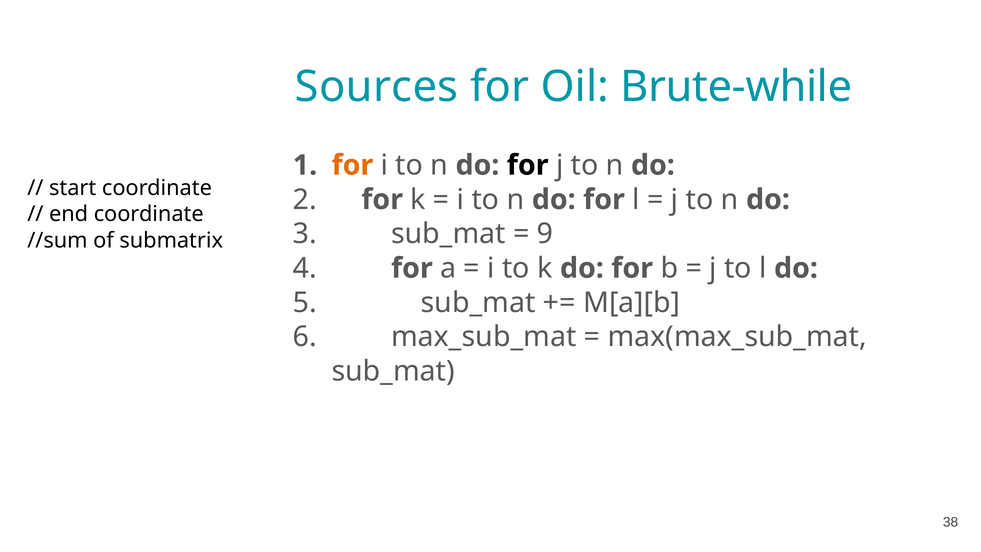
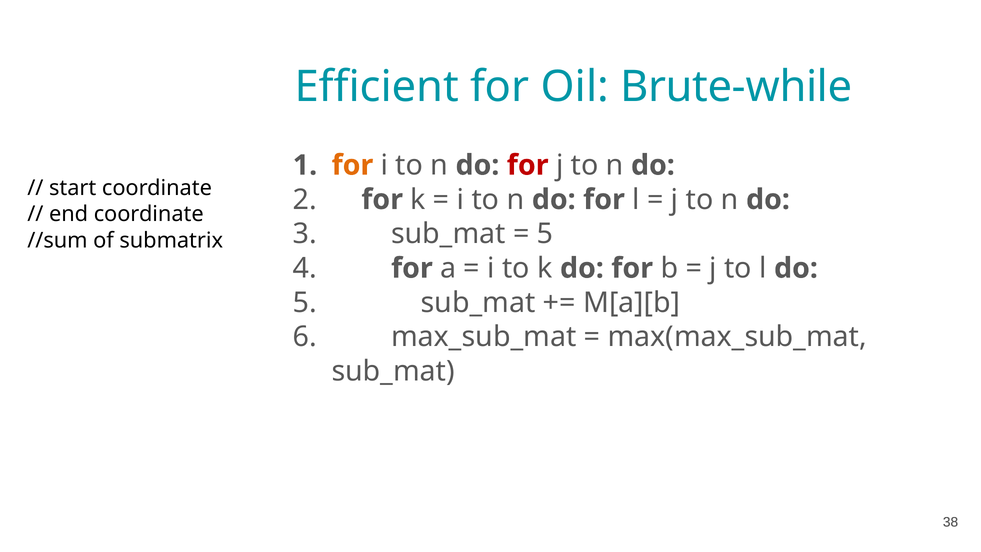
Sources: Sources -> Efficient
for at (528, 165) colour: black -> red
9 at (545, 234): 9 -> 5
